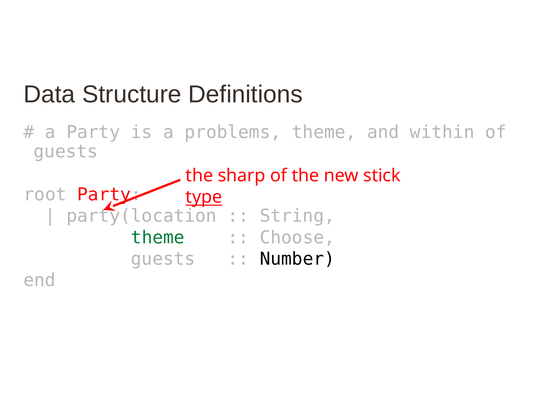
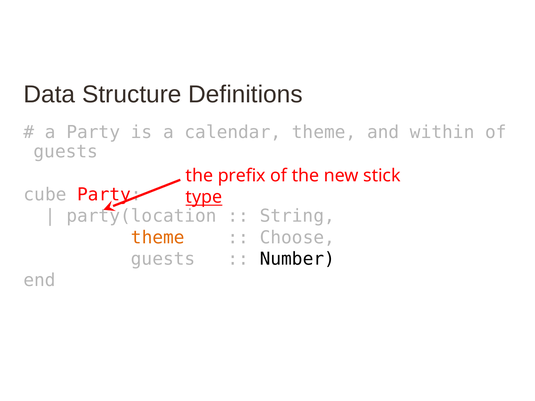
problems: problems -> calendar
sharp: sharp -> prefix
root: root -> cube
theme at (158, 238) colour: green -> orange
